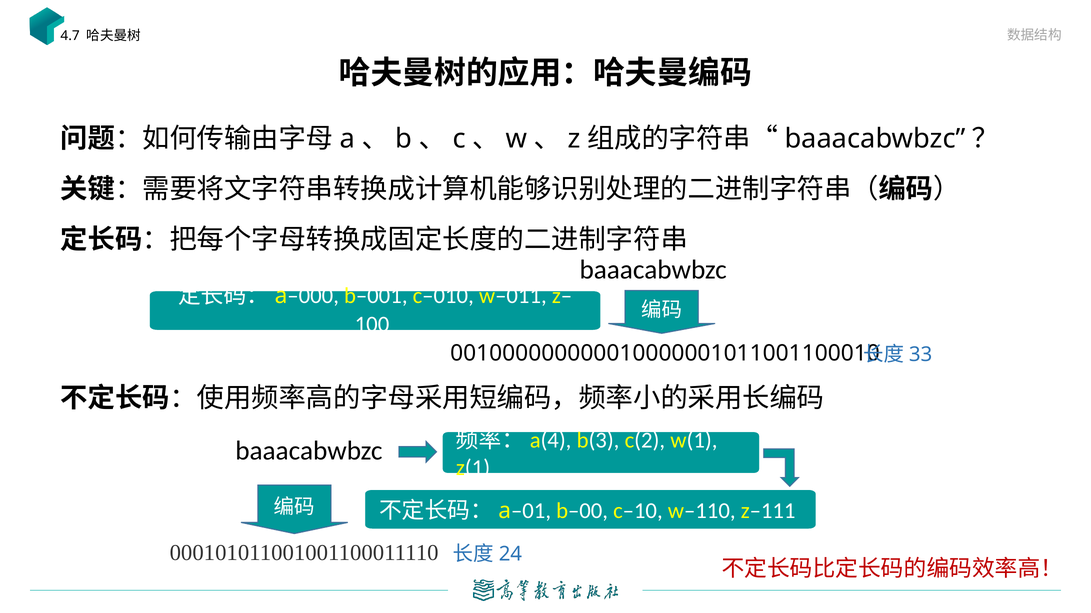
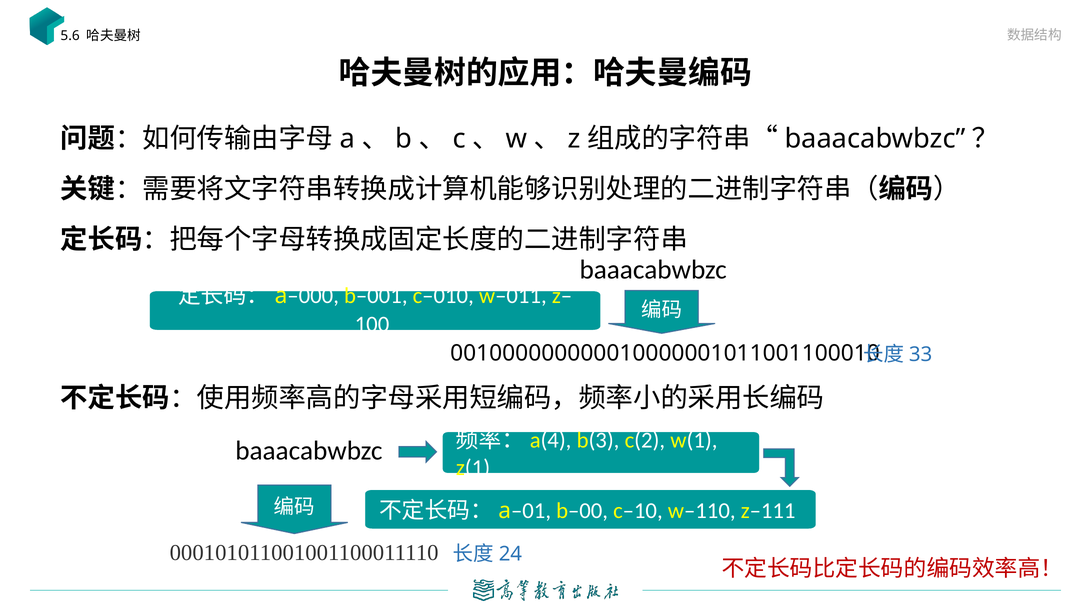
4.7: 4.7 -> 5.6
